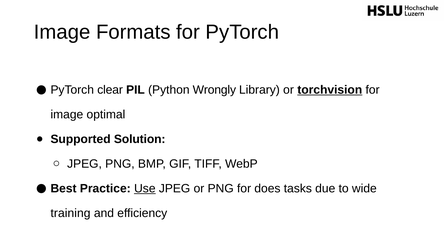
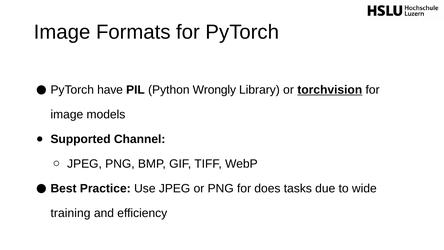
clear: clear -> have
optimal: optimal -> models
Solution: Solution -> Channel
Use underline: present -> none
